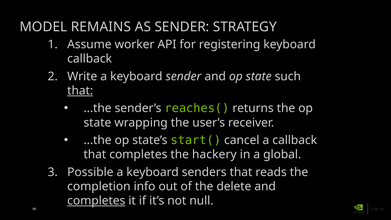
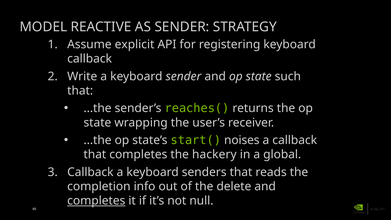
REMAINS: REMAINS -> REACTIVE
worker: worker -> explicit
that at (80, 91) underline: present -> none
cancel: cancel -> noises
Possible at (90, 172): Possible -> Callback
